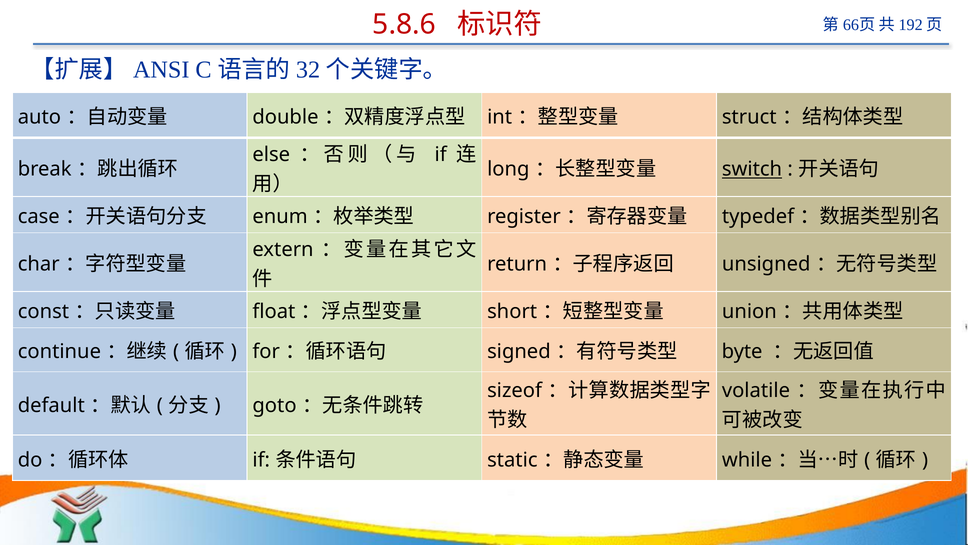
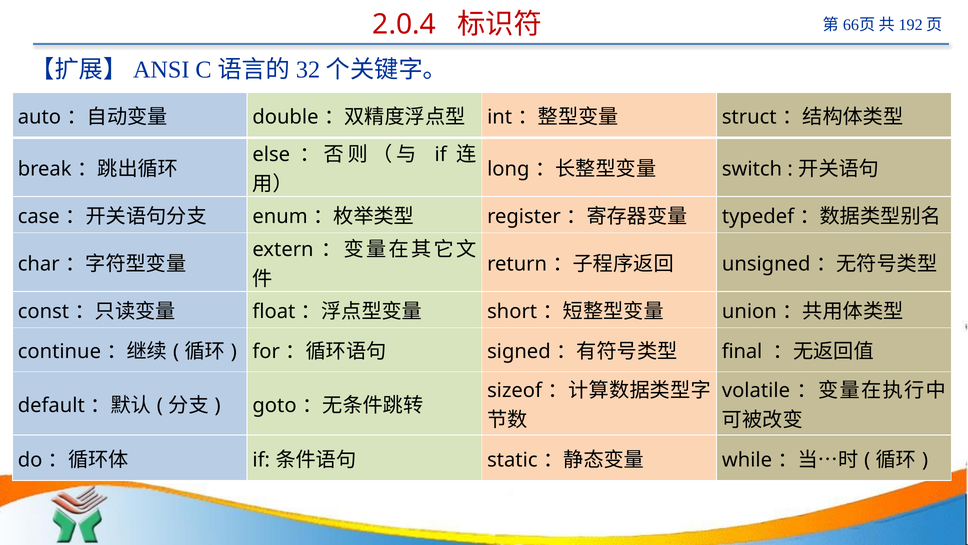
5.8.6: 5.8.6 -> 2.0.4
switch underline: present -> none
byte: byte -> final
